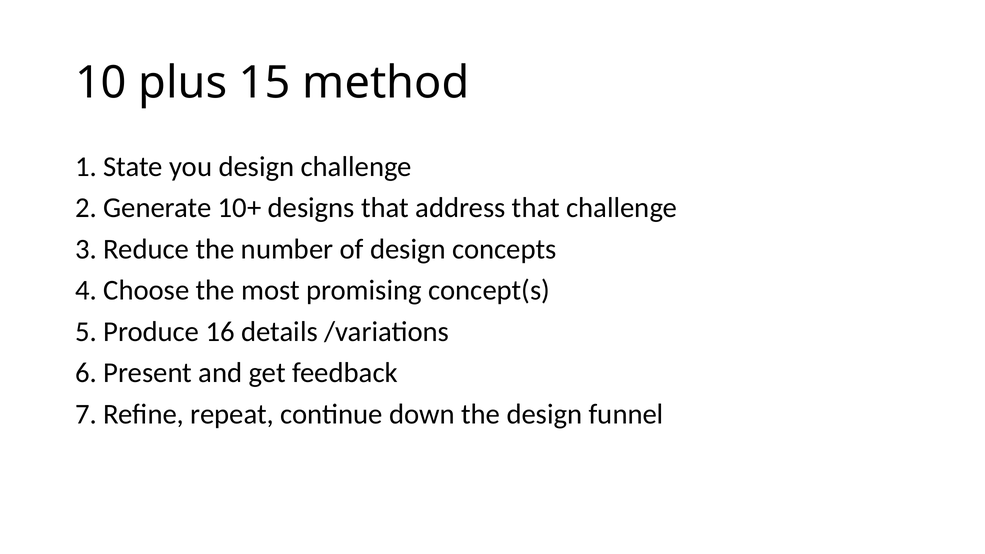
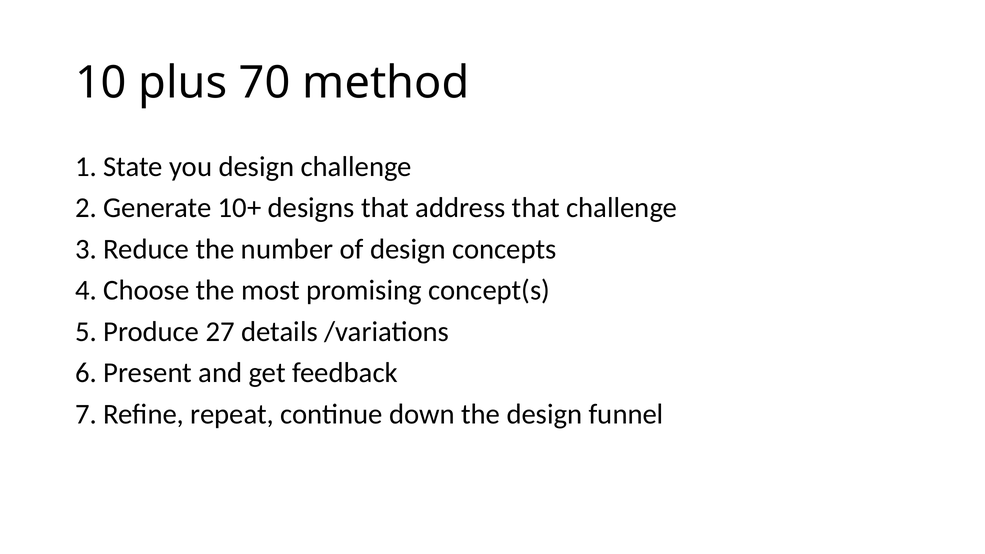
15: 15 -> 70
16: 16 -> 27
